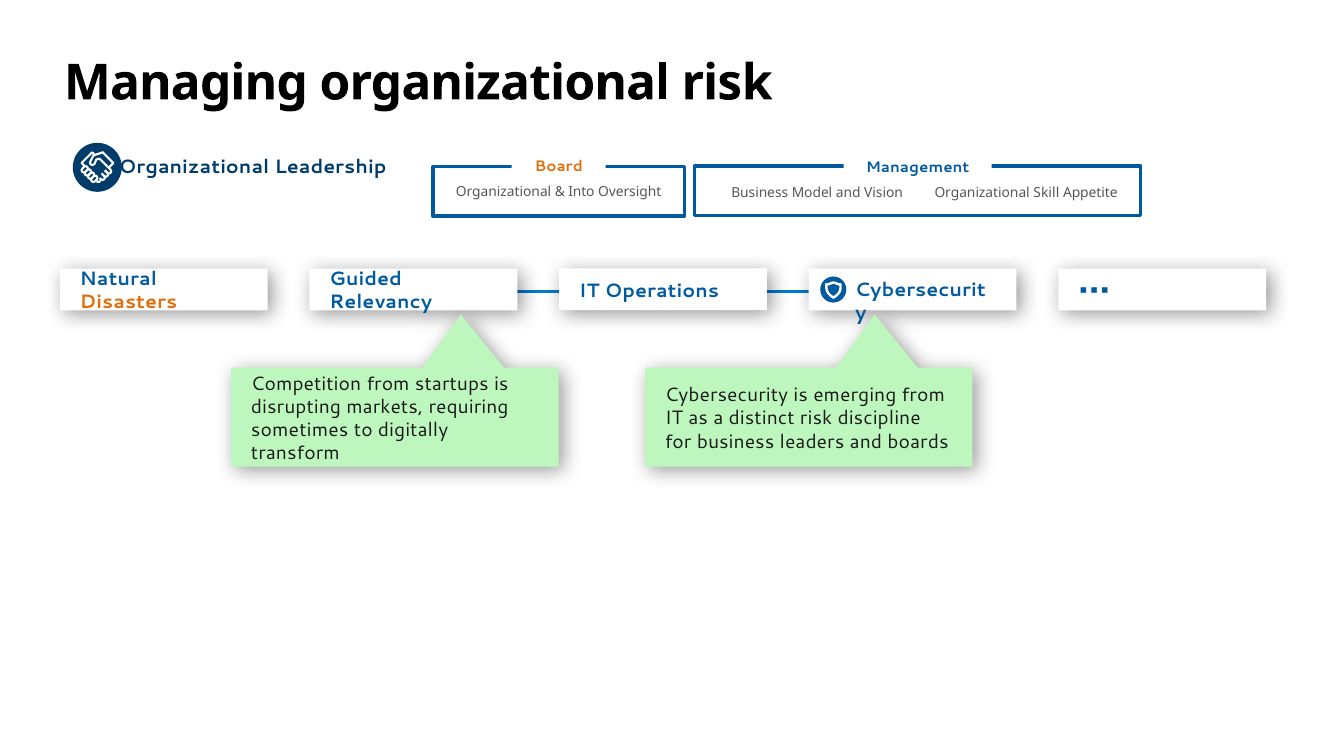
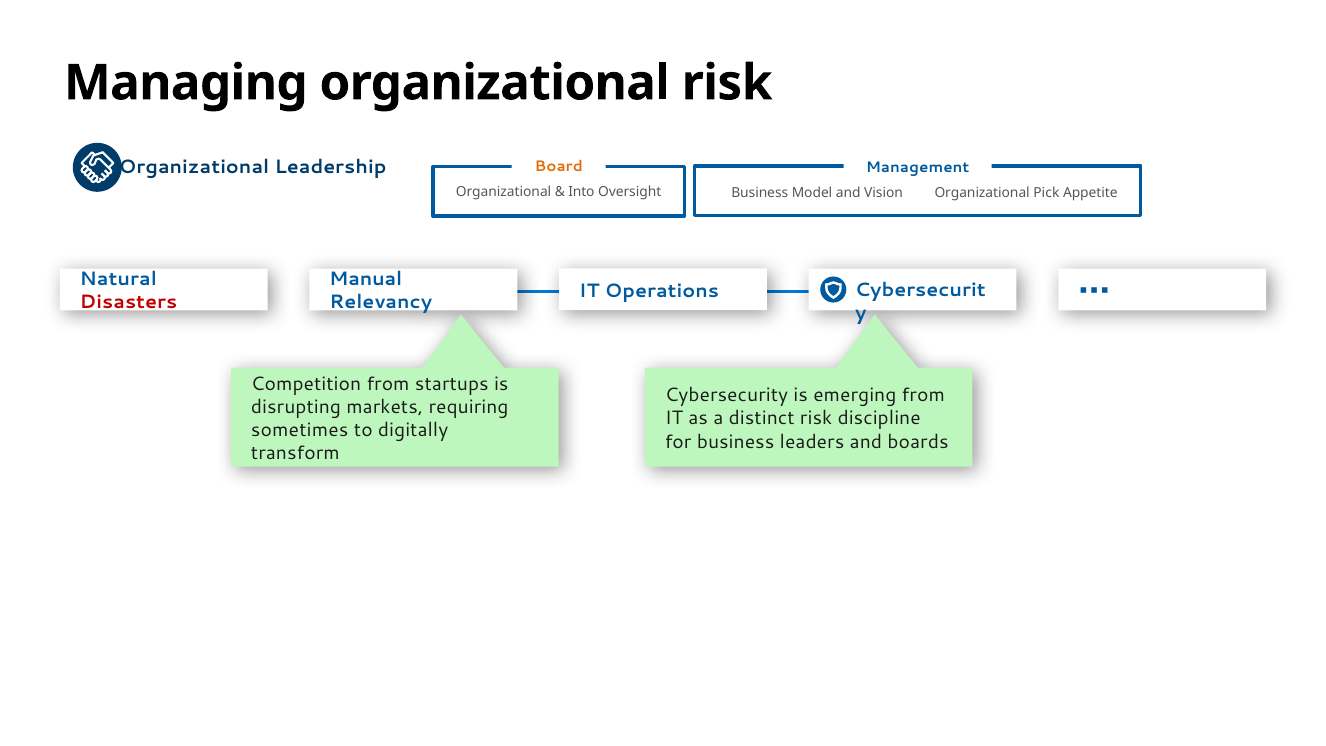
Skill: Skill -> Pick
Guided: Guided -> Manual
Disasters colour: orange -> red
